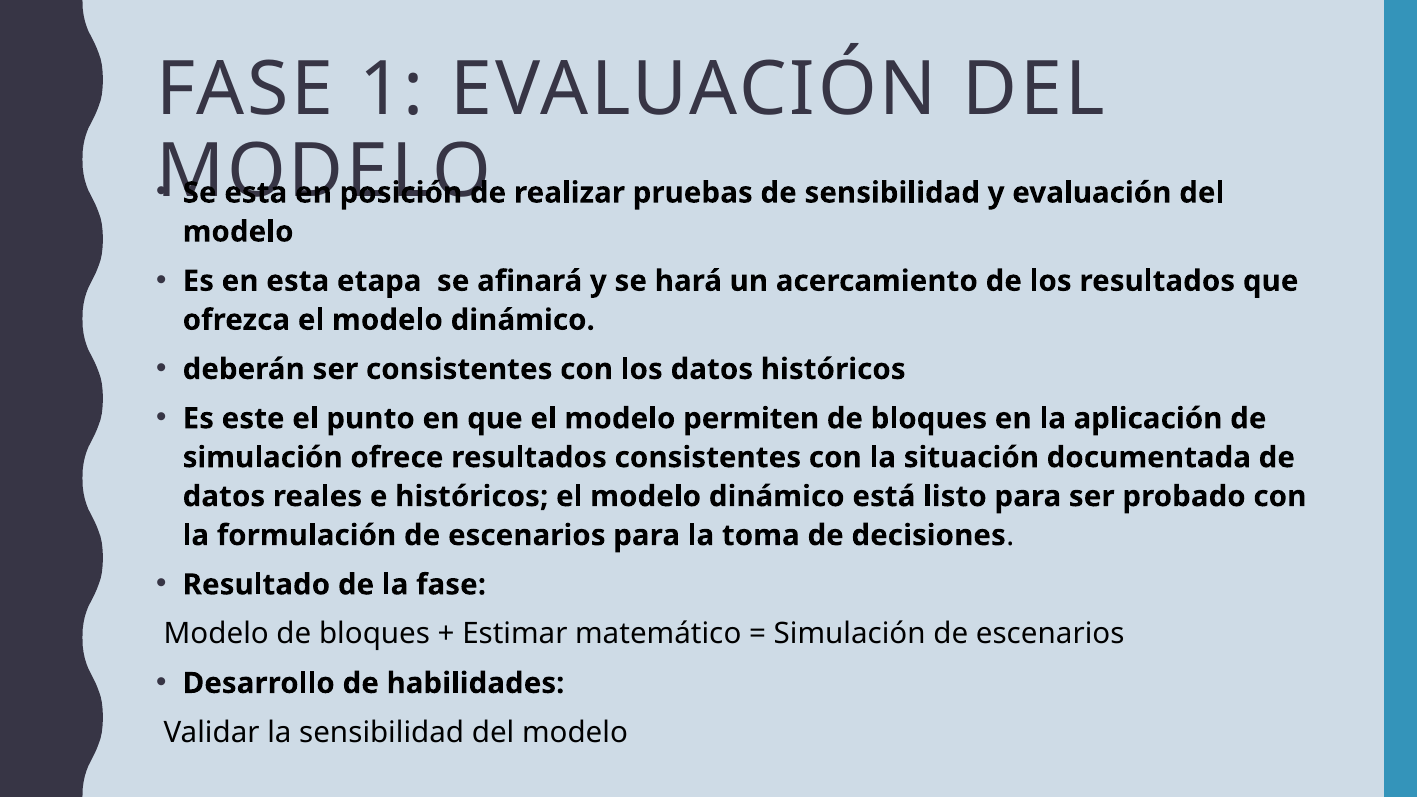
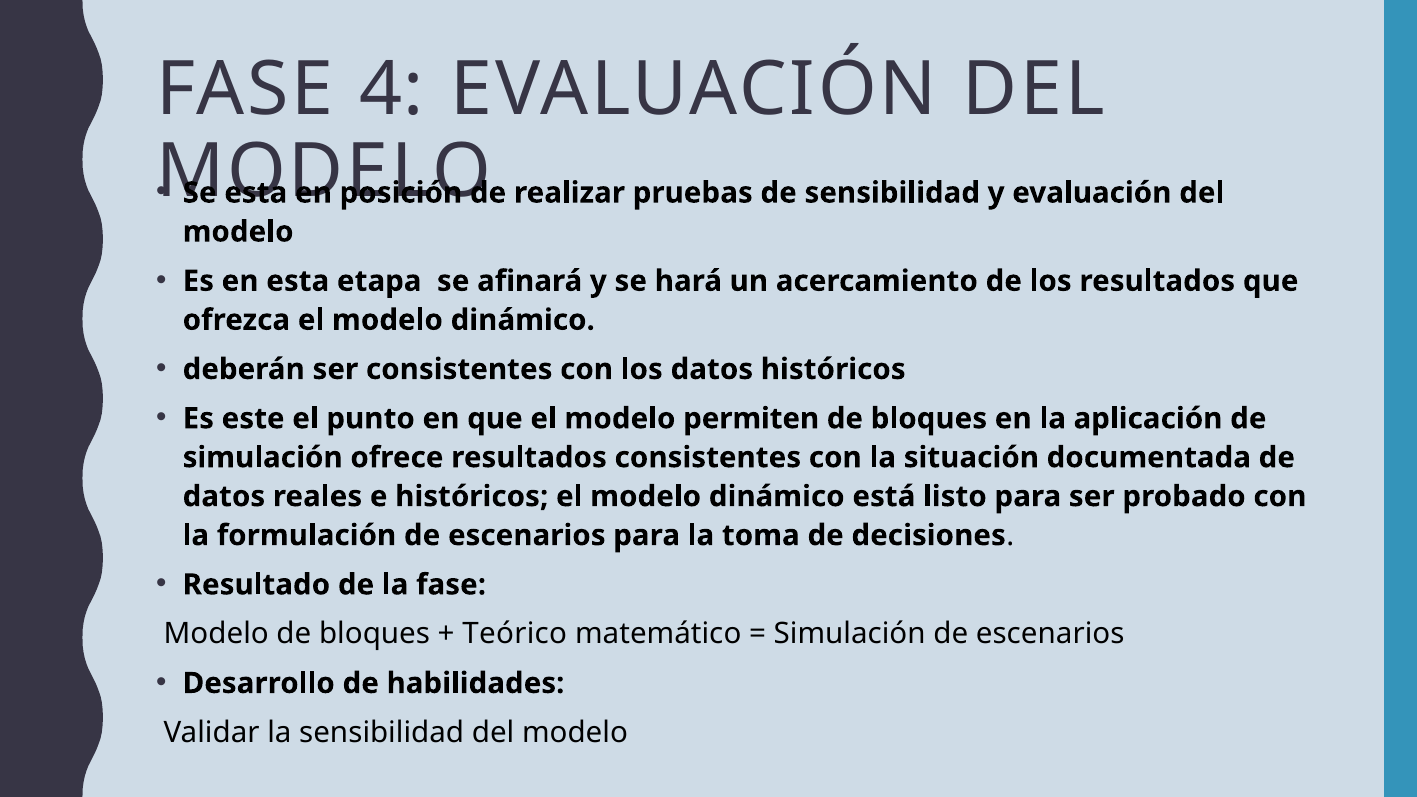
1: 1 -> 4
Estimar: Estimar -> Teórico
